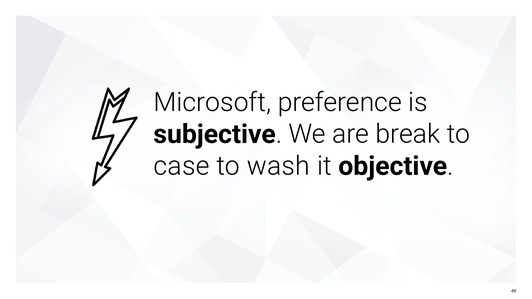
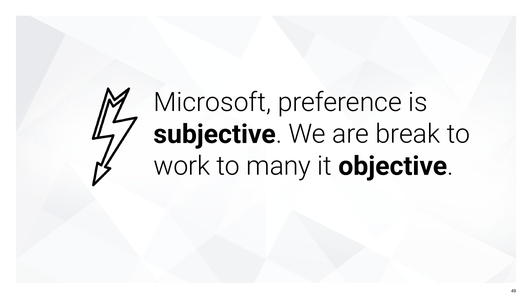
case: case -> work
wash: wash -> many
